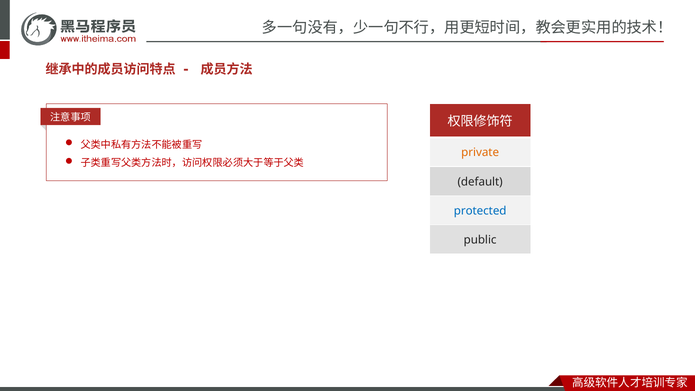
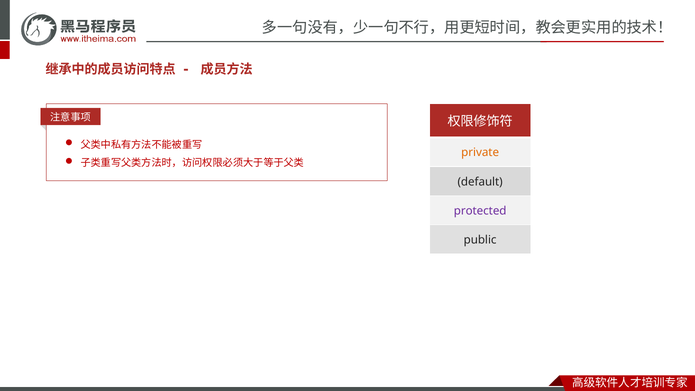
protected colour: blue -> purple
